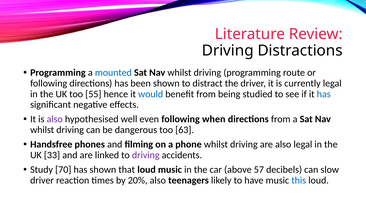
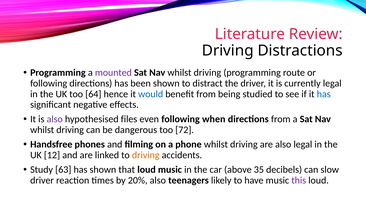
mounted colour: blue -> purple
55: 55 -> 64
well: well -> files
63: 63 -> 72
33: 33 -> 12
driving at (146, 155) colour: purple -> orange
70: 70 -> 63
57: 57 -> 35
this colour: blue -> purple
